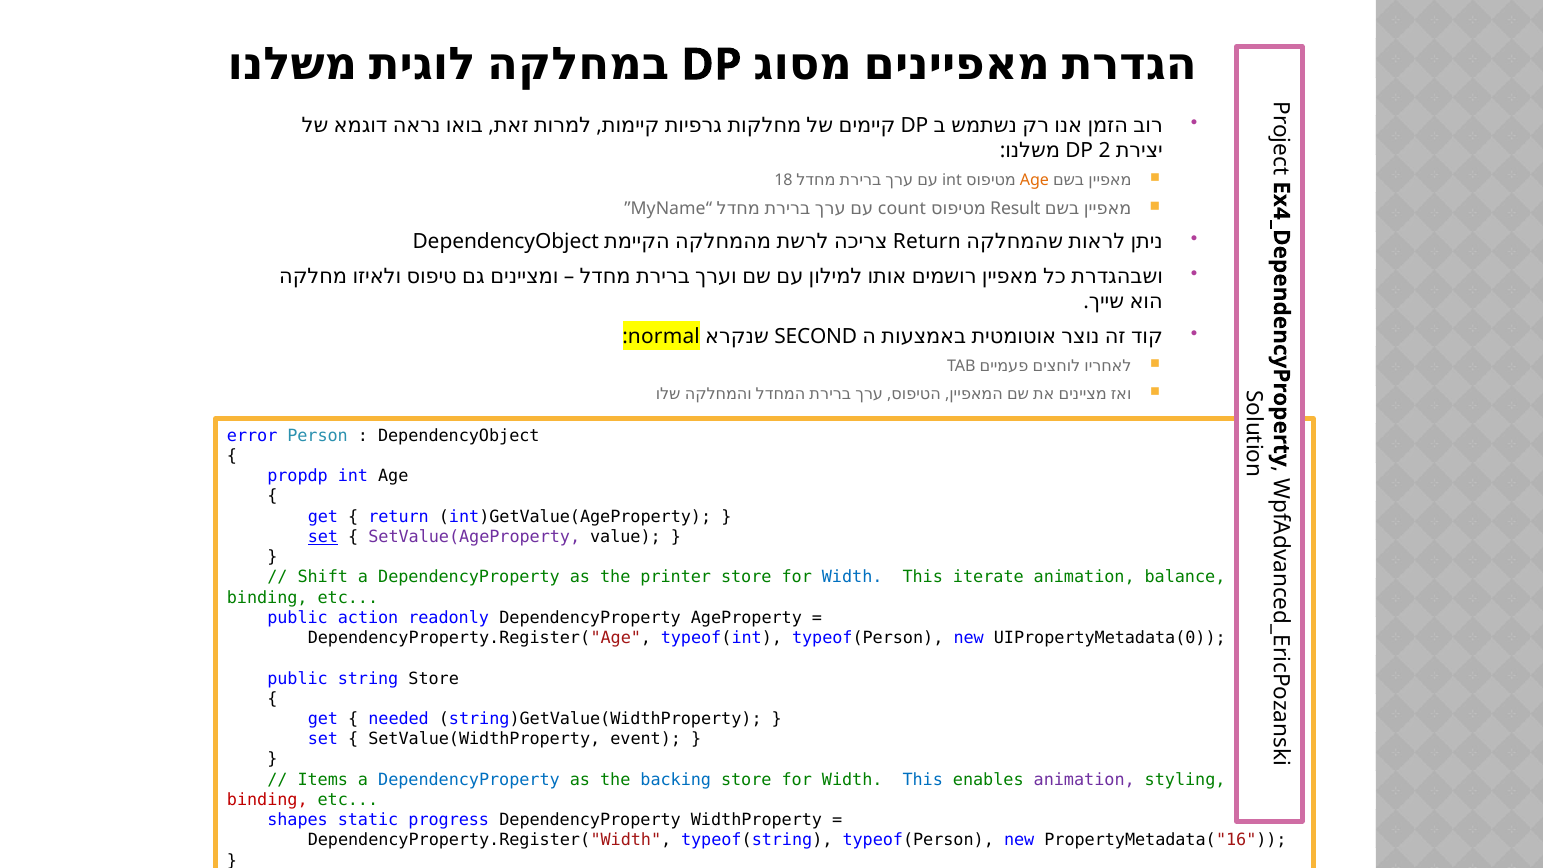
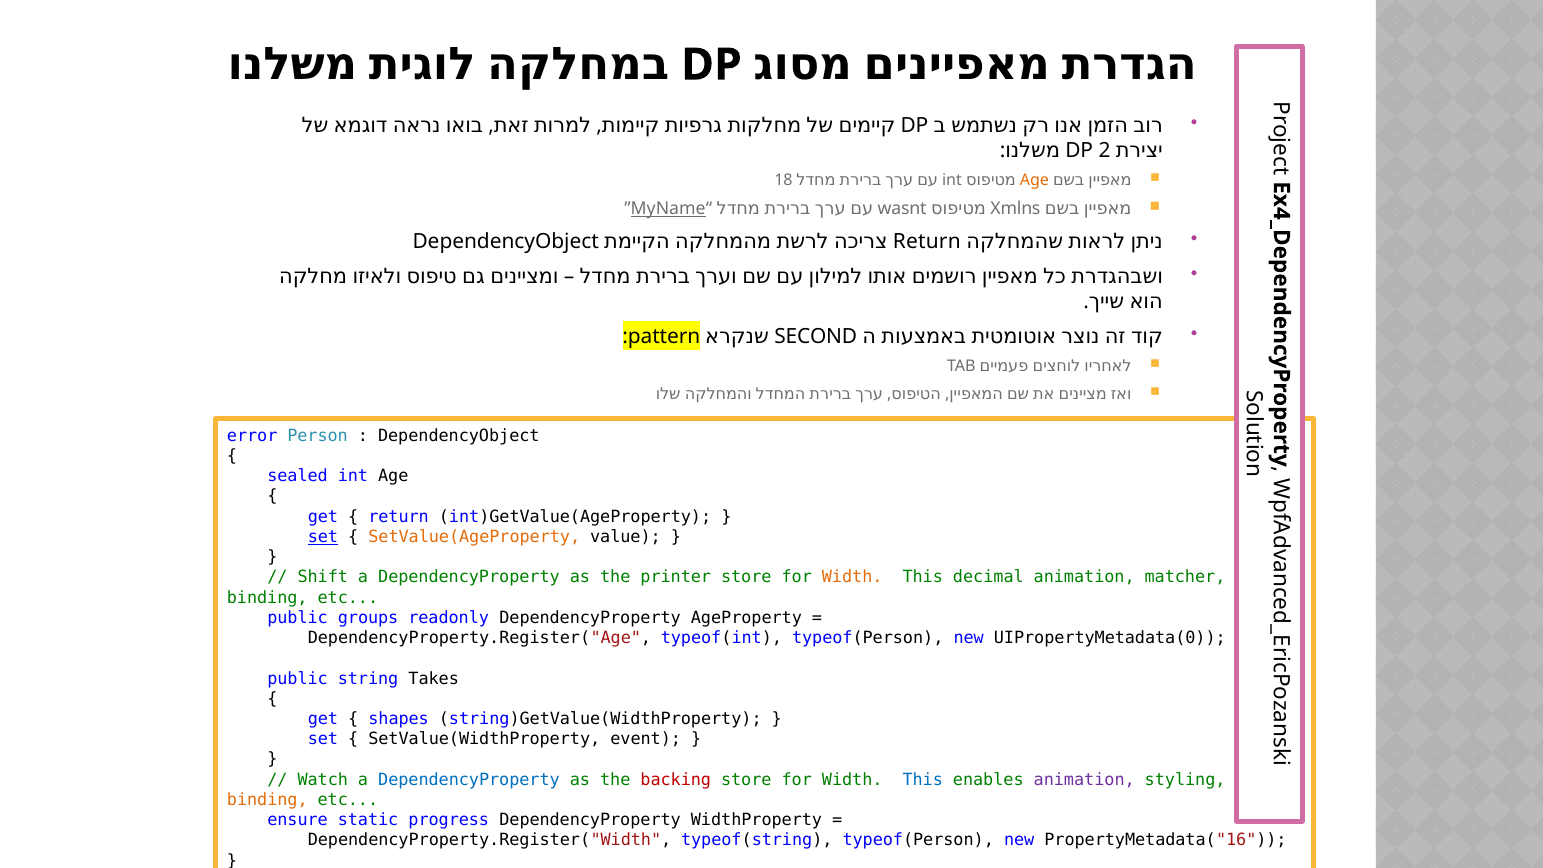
MyName underline: none -> present
count: count -> wasnt
Result: Result -> Xmlns
normal: normal -> pattern
propdp: propdp -> sealed
SetValue(AgeProperty colour: purple -> orange
Width at (852, 577) colour: blue -> orange
iterate: iterate -> decimal
balance: balance -> matcher
action: action -> groups
string Store: Store -> Takes
needed: needed -> shapes
Items: Items -> Watch
backing colour: blue -> red
binding at (267, 800) colour: red -> orange
shapes: shapes -> ensure
